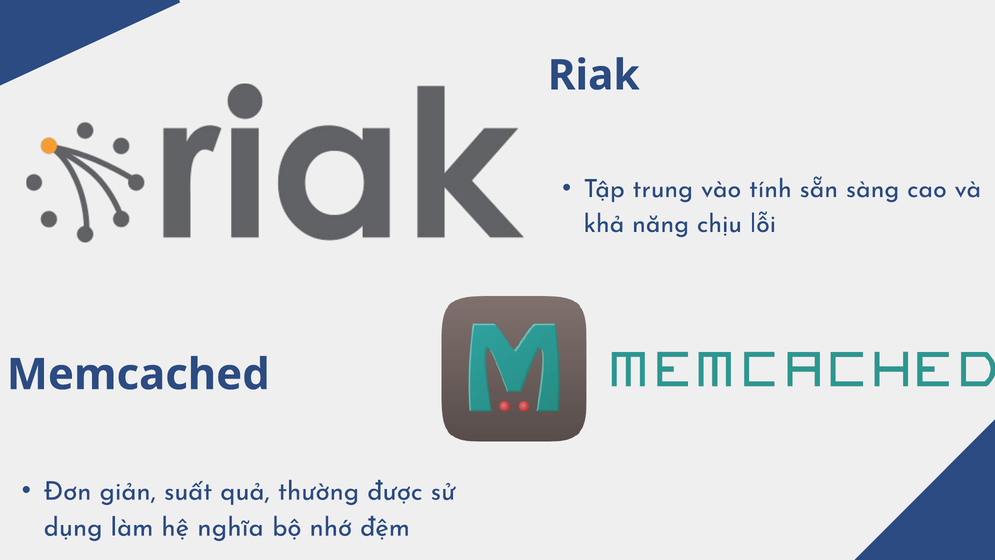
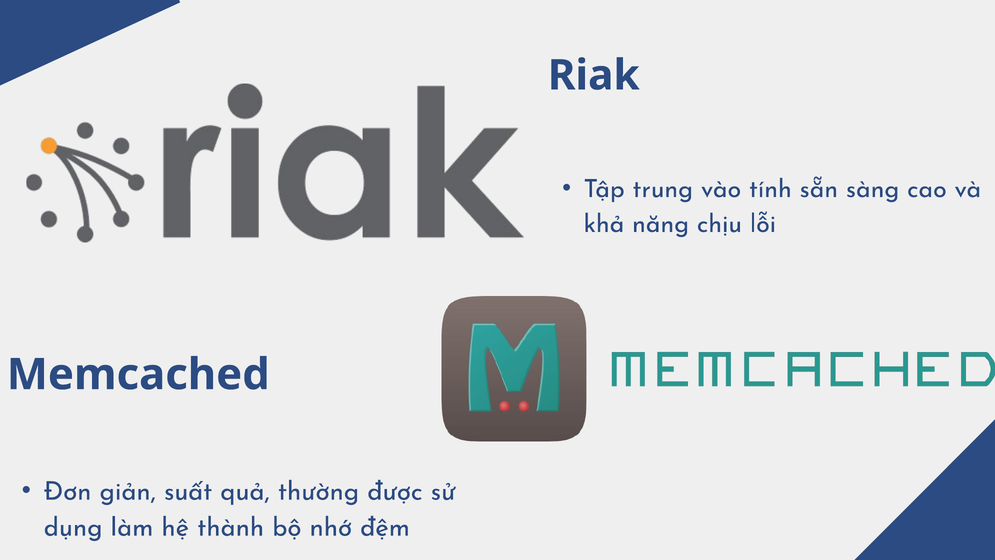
nghĩa: nghĩa -> thành
